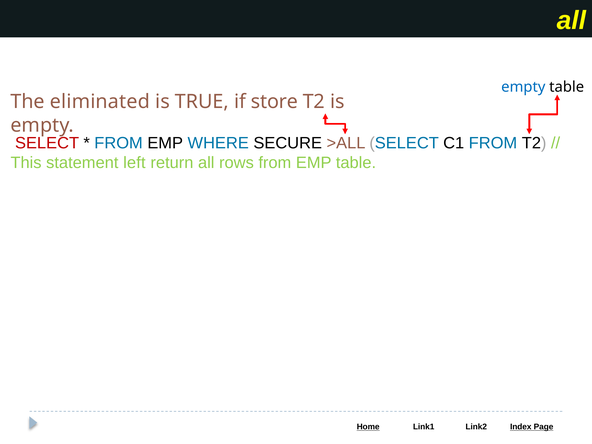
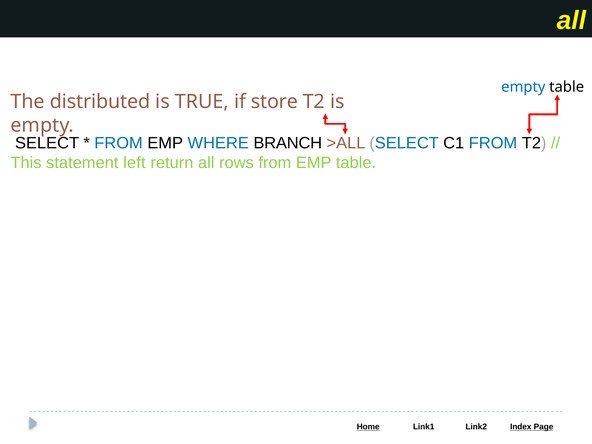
eliminated: eliminated -> distributed
SELECT at (47, 143) colour: red -> black
SECURE: SECURE -> BRANCH
